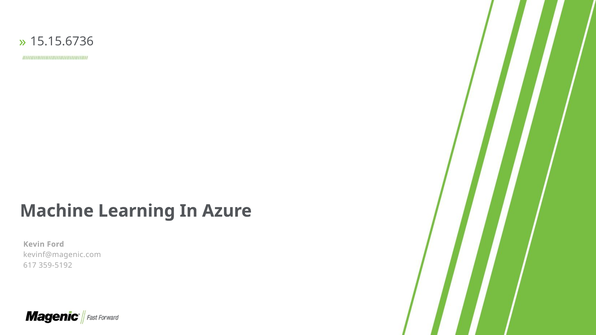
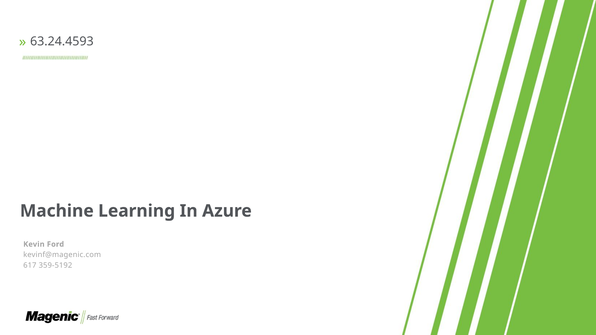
15.15.6736: 15.15.6736 -> 63.24.4593
